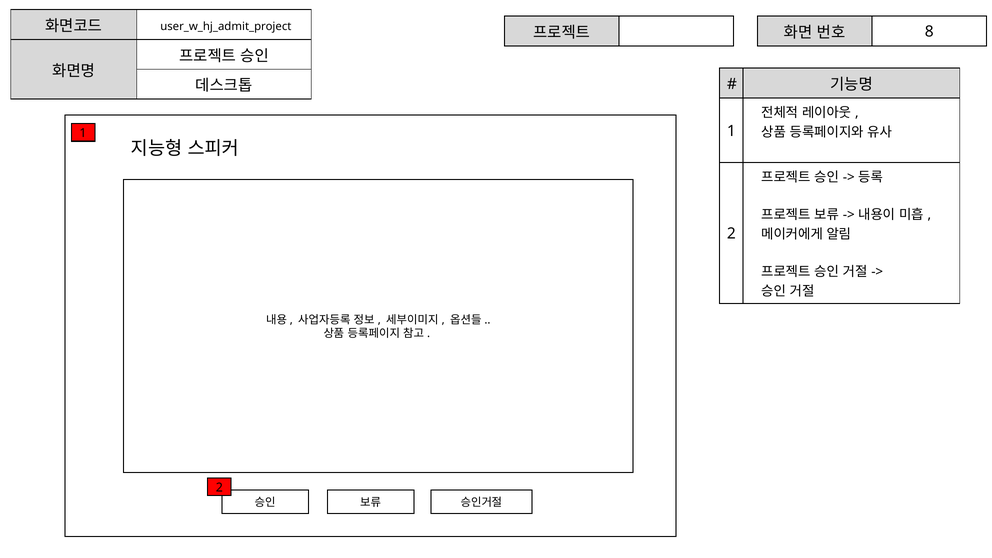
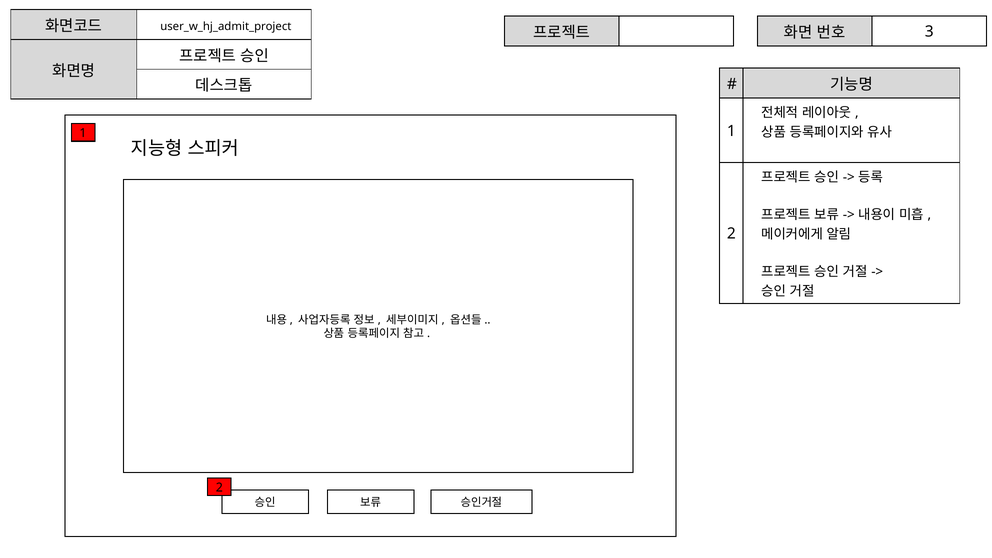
8: 8 -> 3
